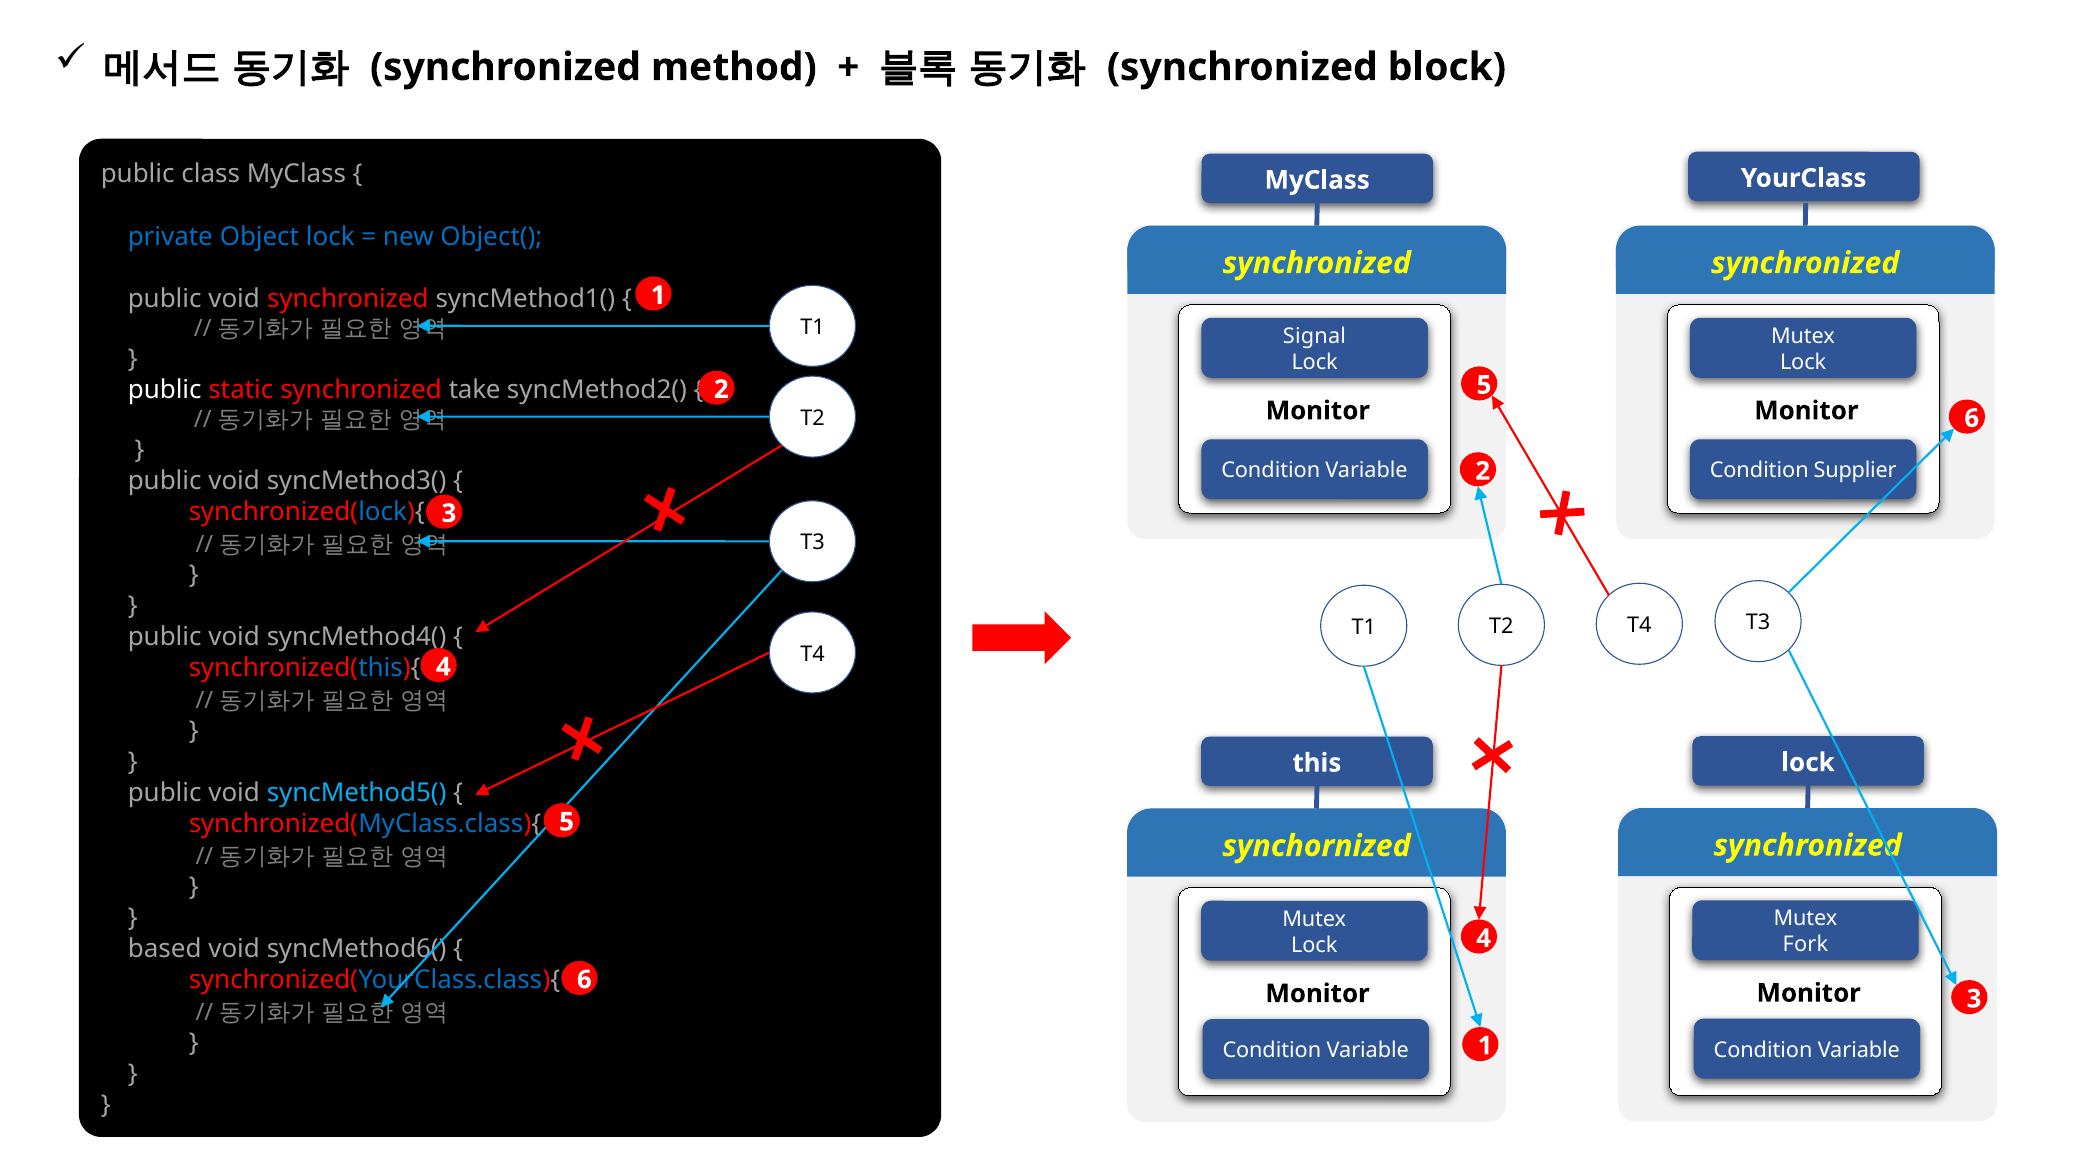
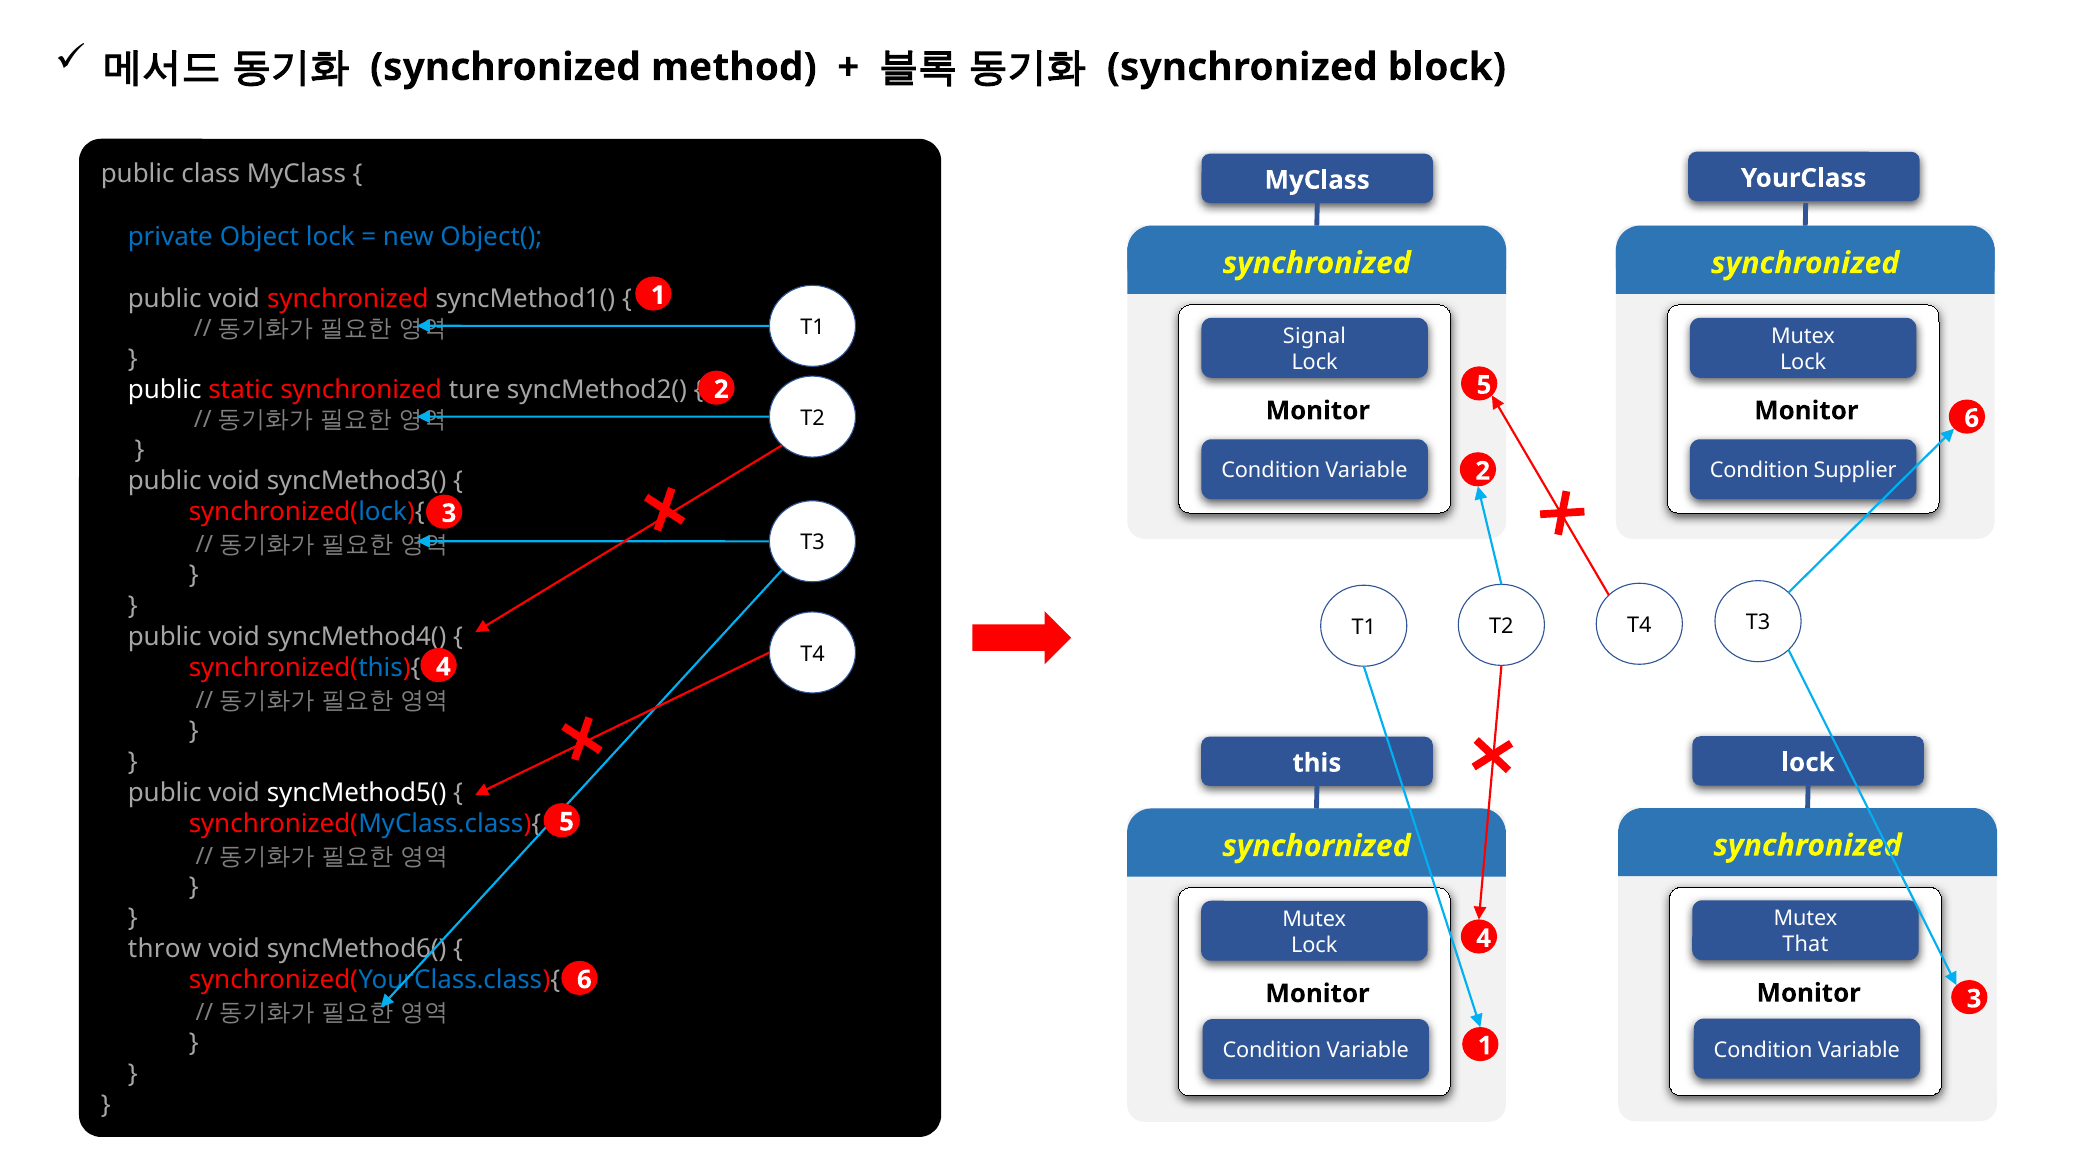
take: take -> ture
syncMethod5( colour: light blue -> white
Fork: Fork -> That
based: based -> throw
